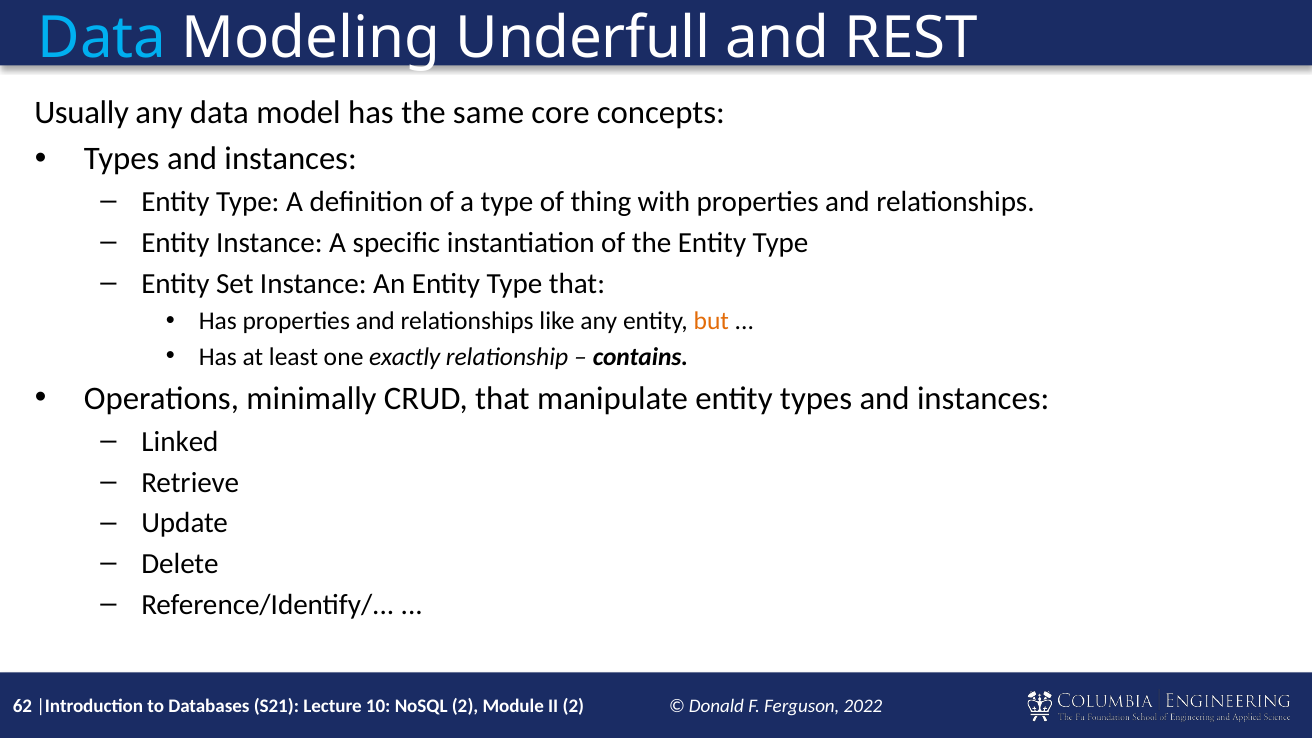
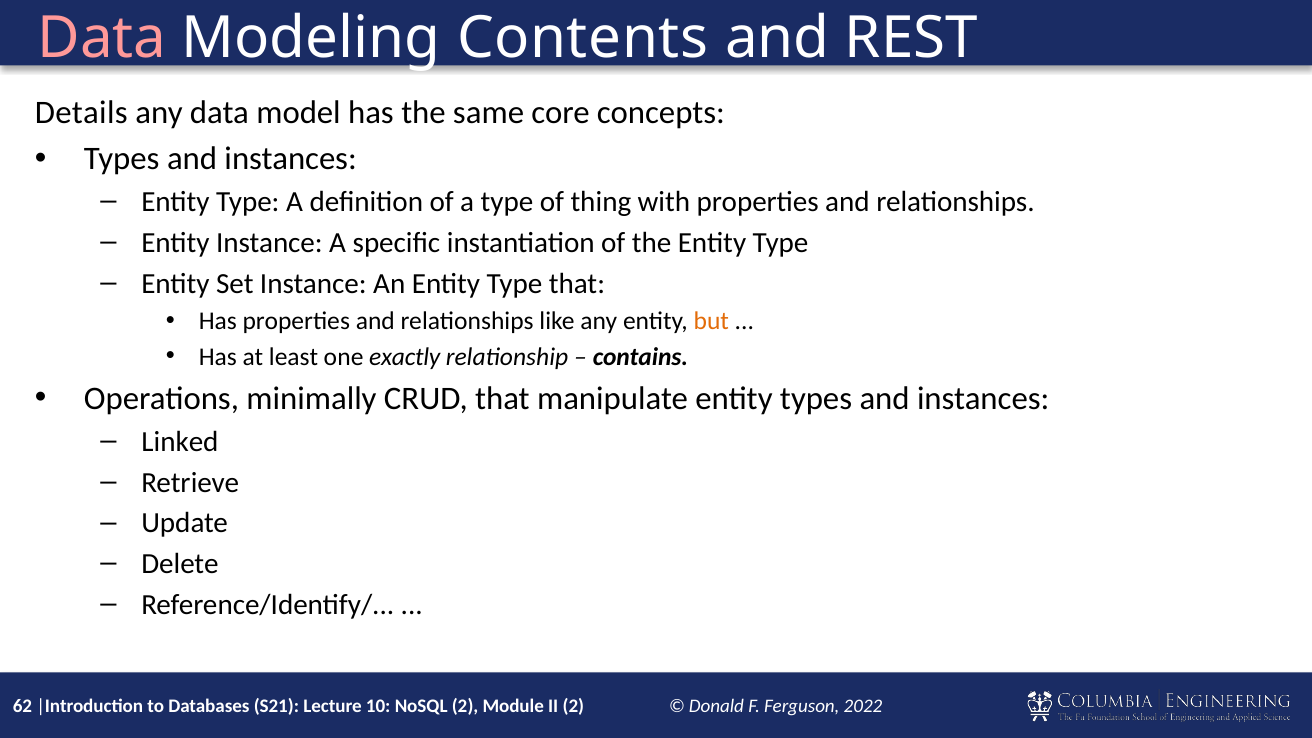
Data at (102, 38) colour: light blue -> pink
Underfull: Underfull -> Contents
Usually: Usually -> Details
